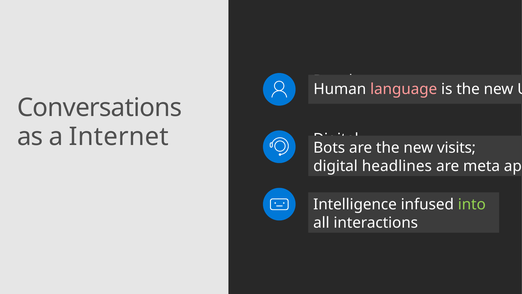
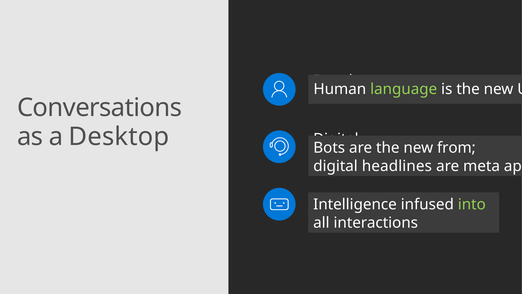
language colour: pink -> light green
Internet: Internet -> Desktop
visits: visits -> from
